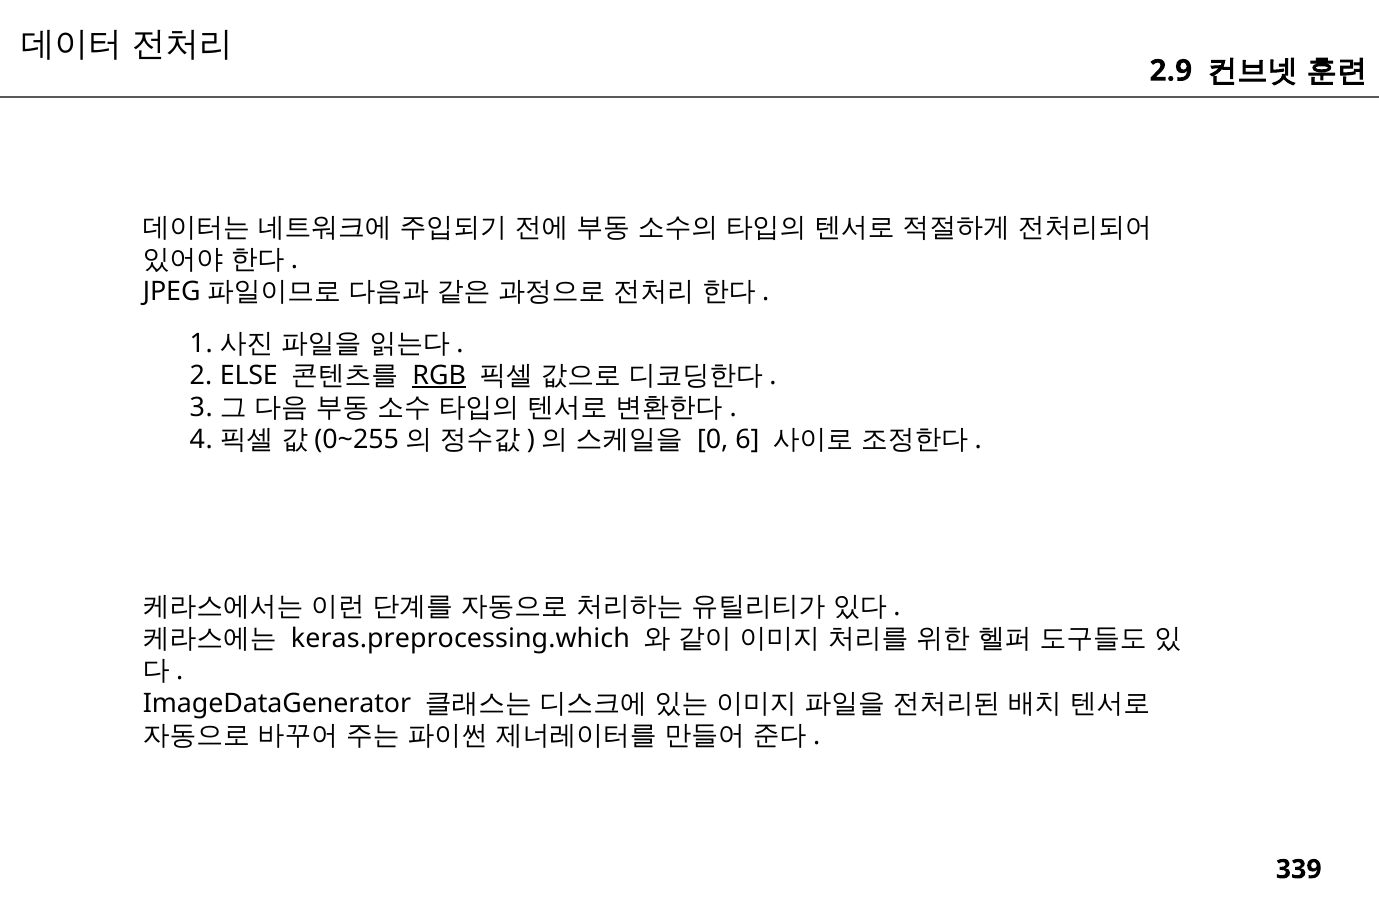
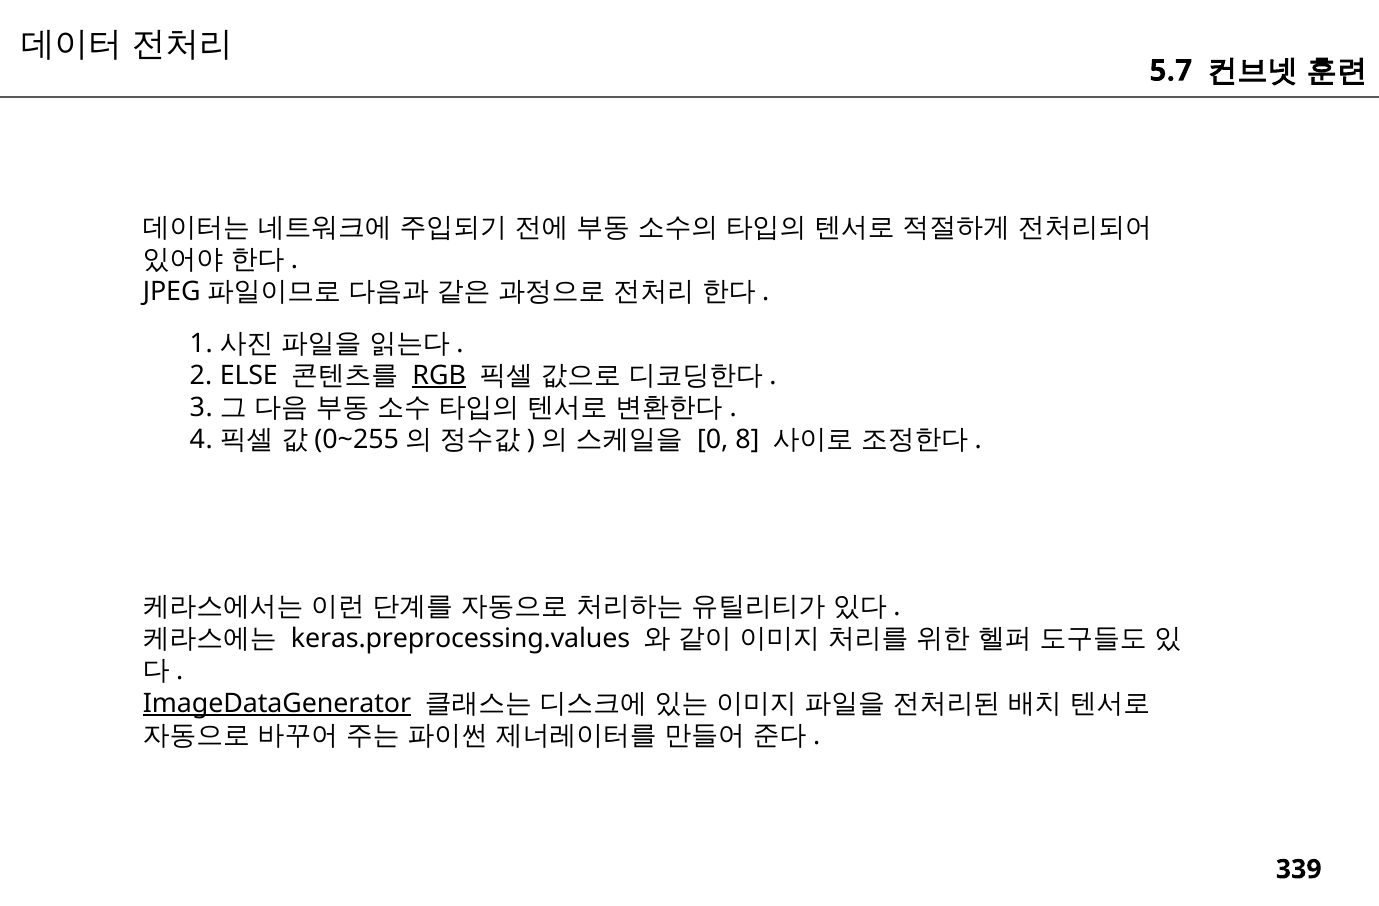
2.9: 2.9 -> 5.7
6: 6 -> 8
keras.preprocessing.which: keras.preprocessing.which -> keras.preprocessing.values
ImageDataGenerator underline: none -> present
